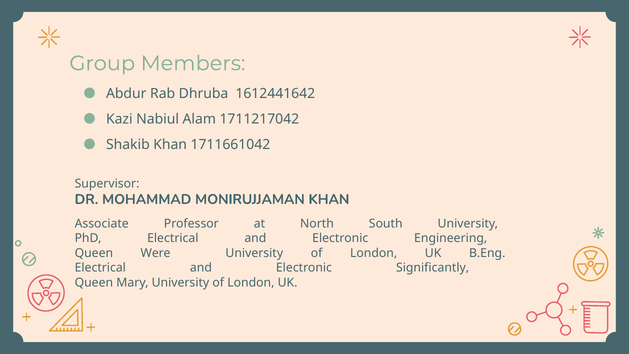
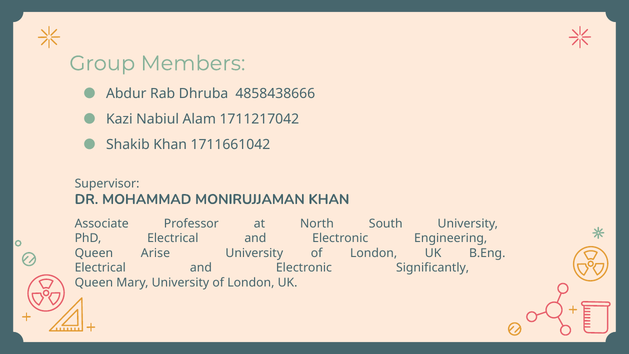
1612441642: 1612441642 -> 4858438666
Were: Were -> Arise
